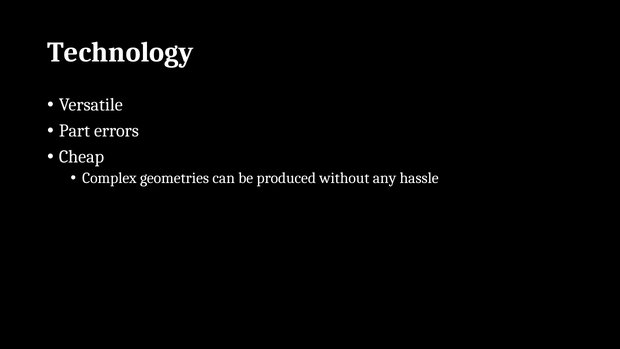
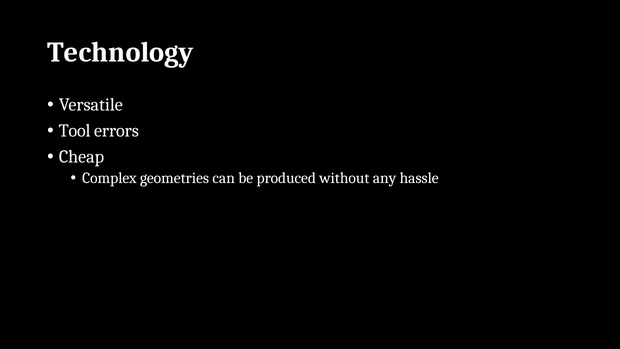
Part: Part -> Tool
